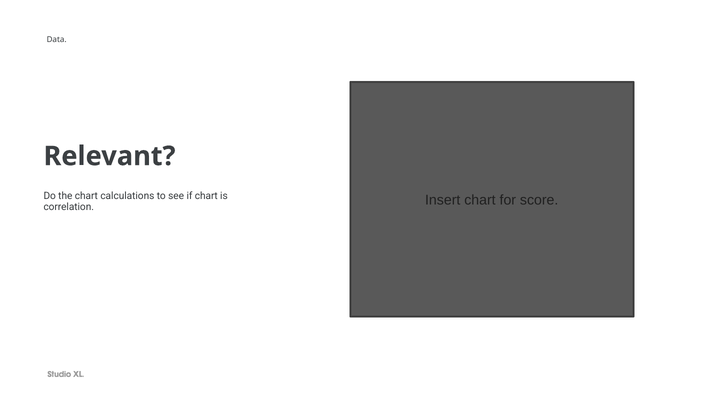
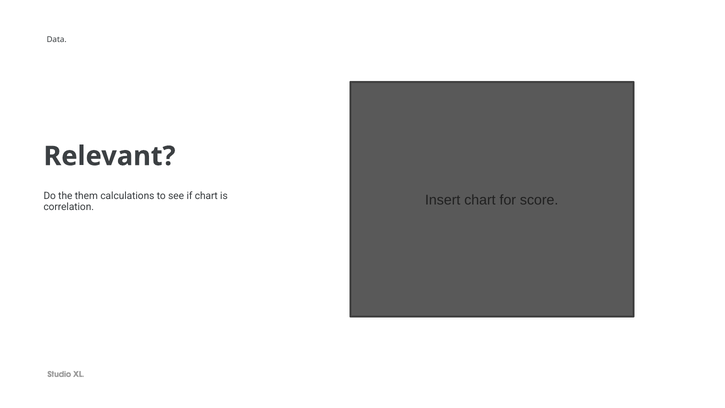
the chart: chart -> them
